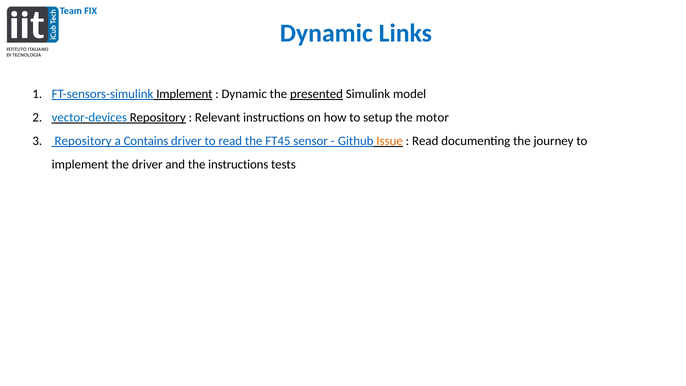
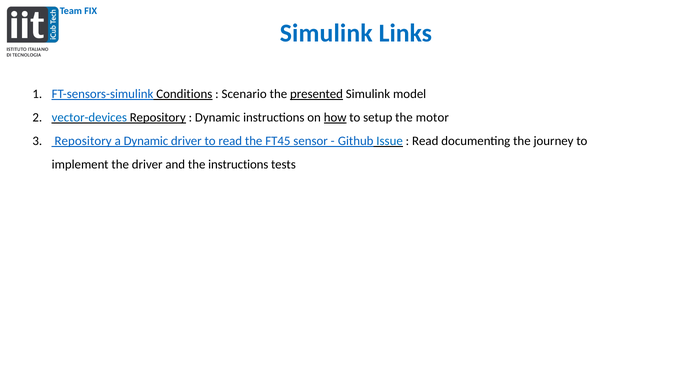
Dynamic at (326, 33): Dynamic -> Simulink
FT-sensors-simulink Implement: Implement -> Conditions
Dynamic at (244, 94): Dynamic -> Scenario
Relevant at (218, 117): Relevant -> Dynamic
how underline: none -> present
a Contains: Contains -> Dynamic
Issue colour: orange -> blue
